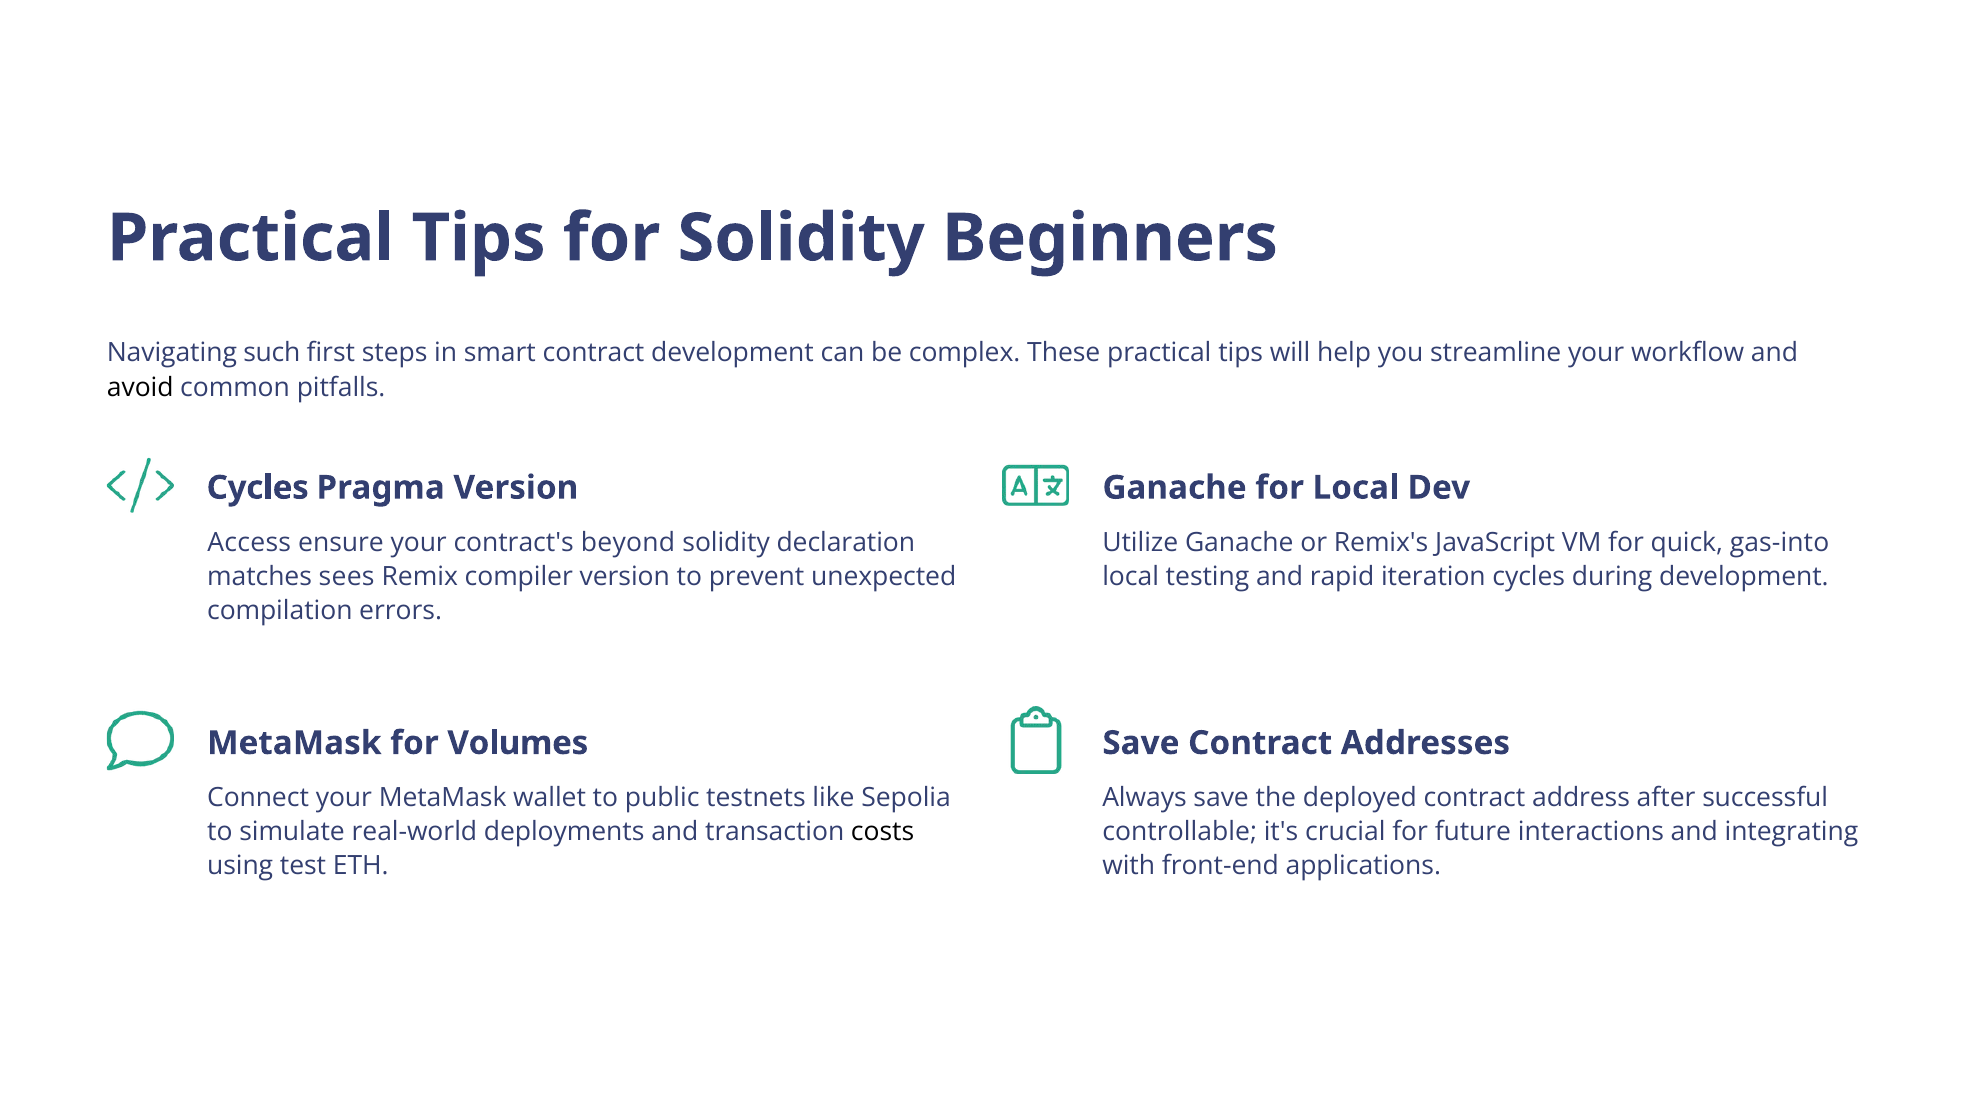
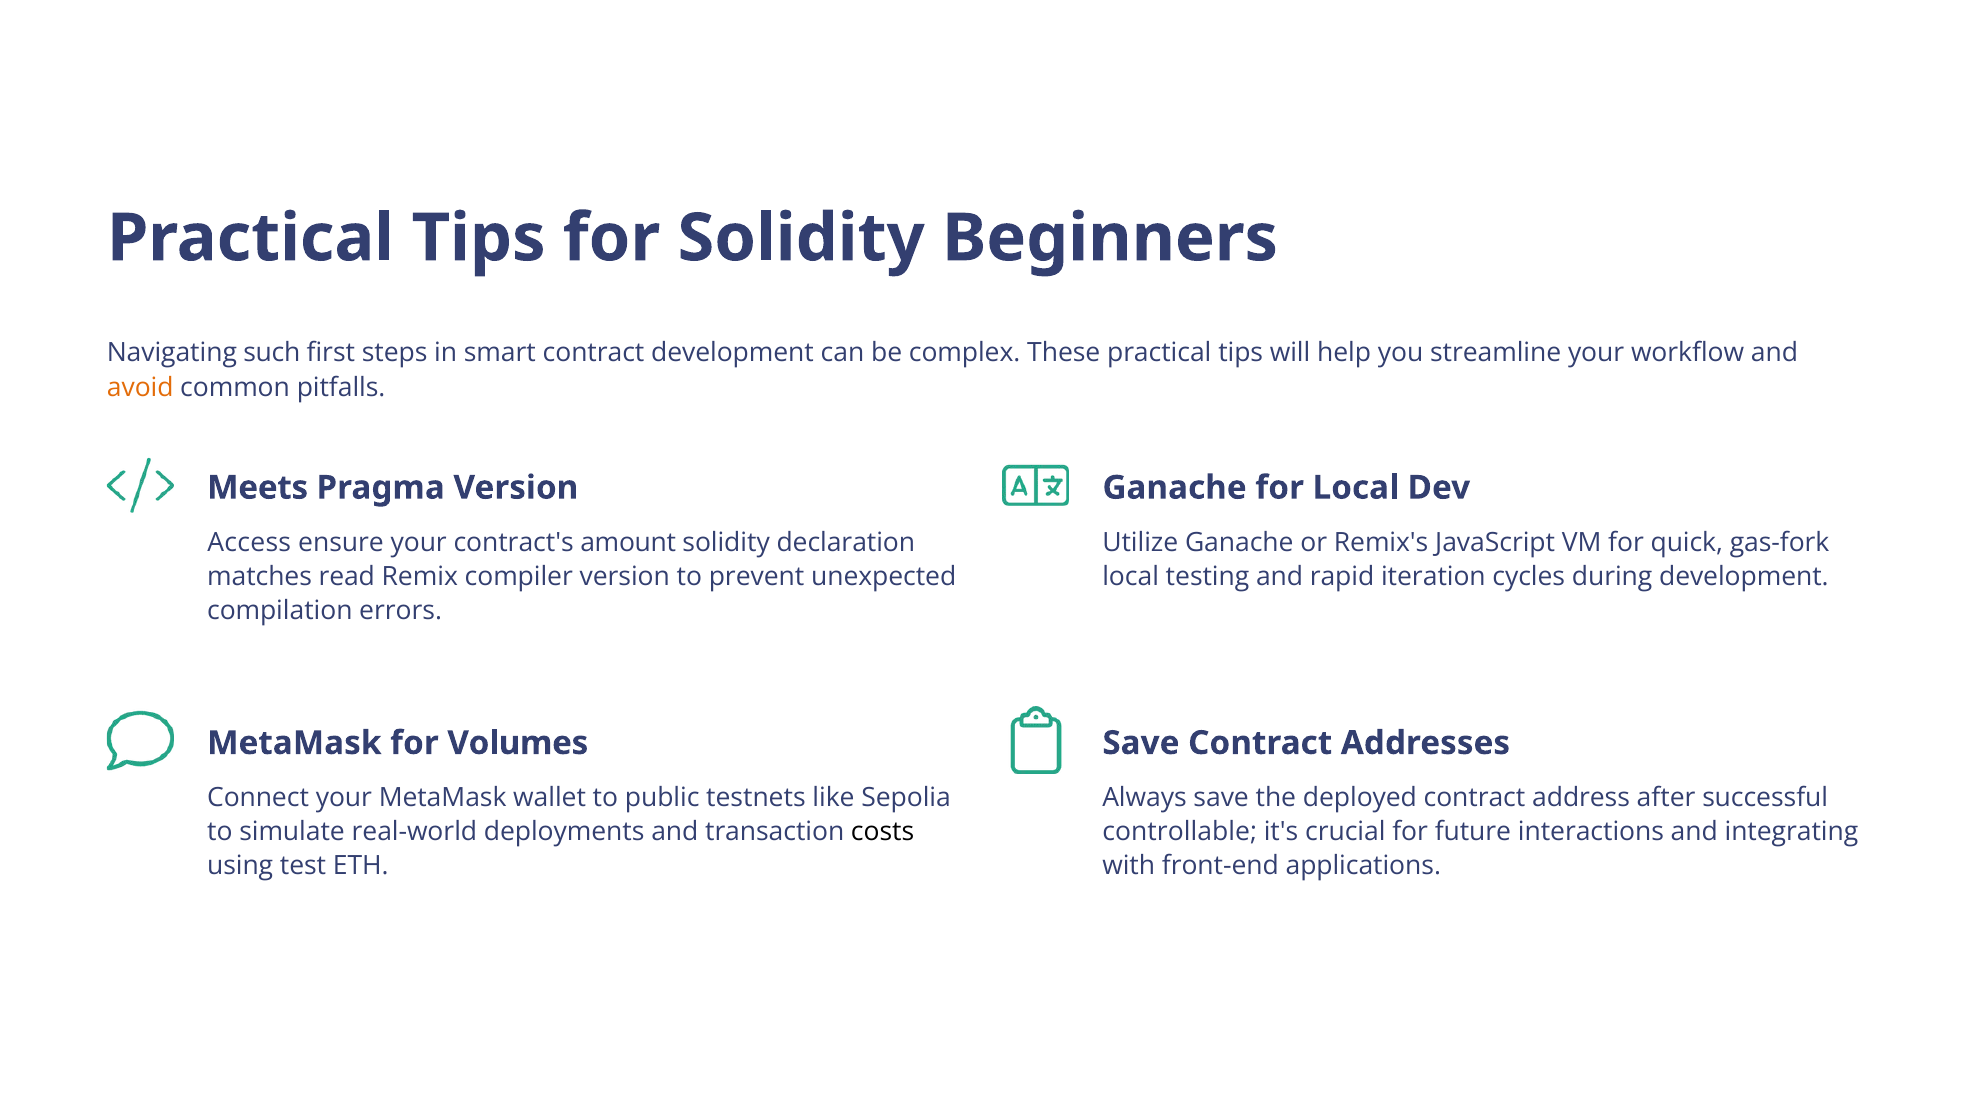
avoid colour: black -> orange
Cycles at (258, 488): Cycles -> Meets
beyond: beyond -> amount
gas-into: gas-into -> gas-fork
sees: sees -> read
